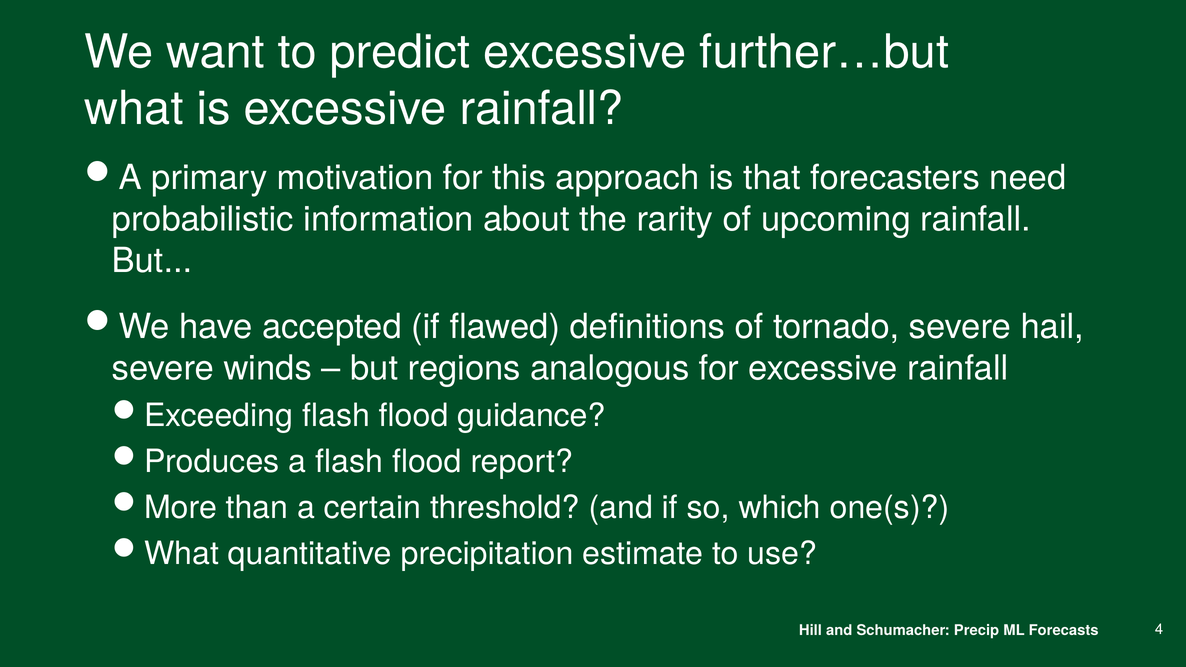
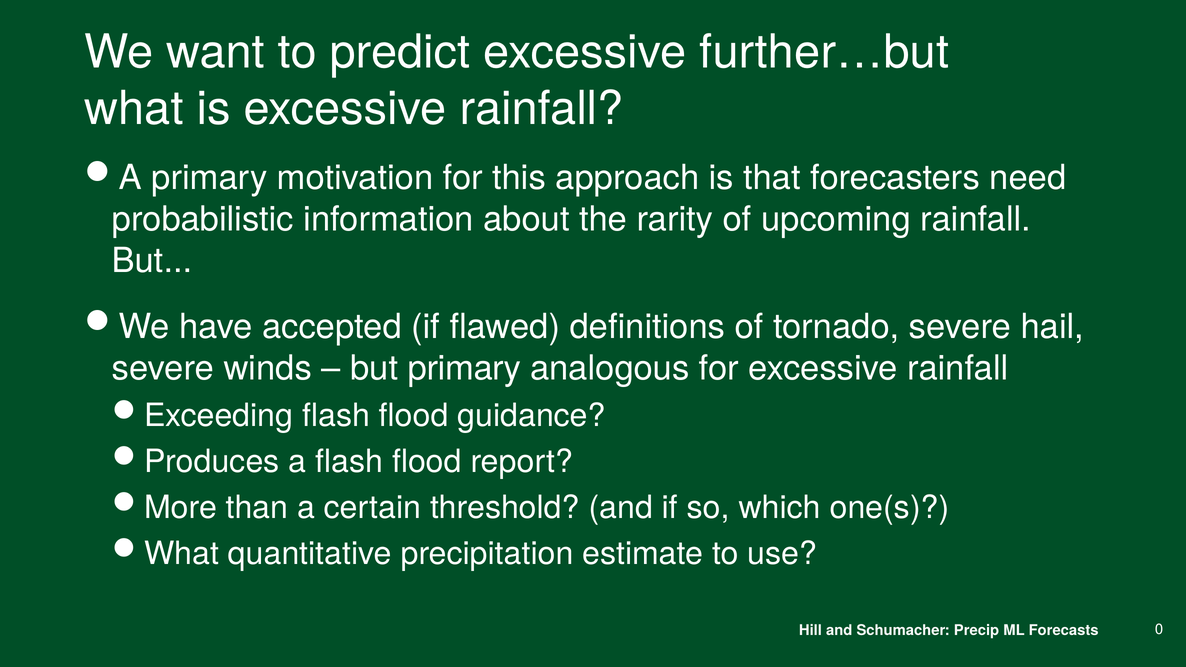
but regions: regions -> primary
4: 4 -> 0
